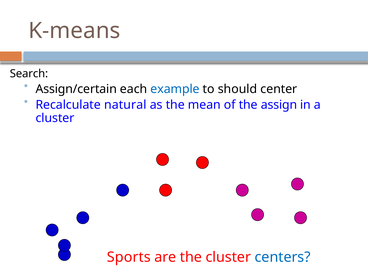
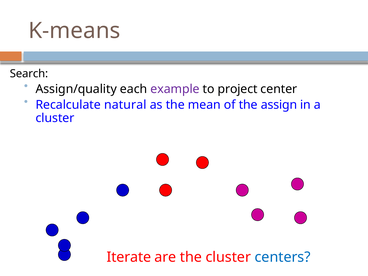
Assign/certain: Assign/certain -> Assign/quality
example colour: blue -> purple
should: should -> project
Sports: Sports -> Iterate
